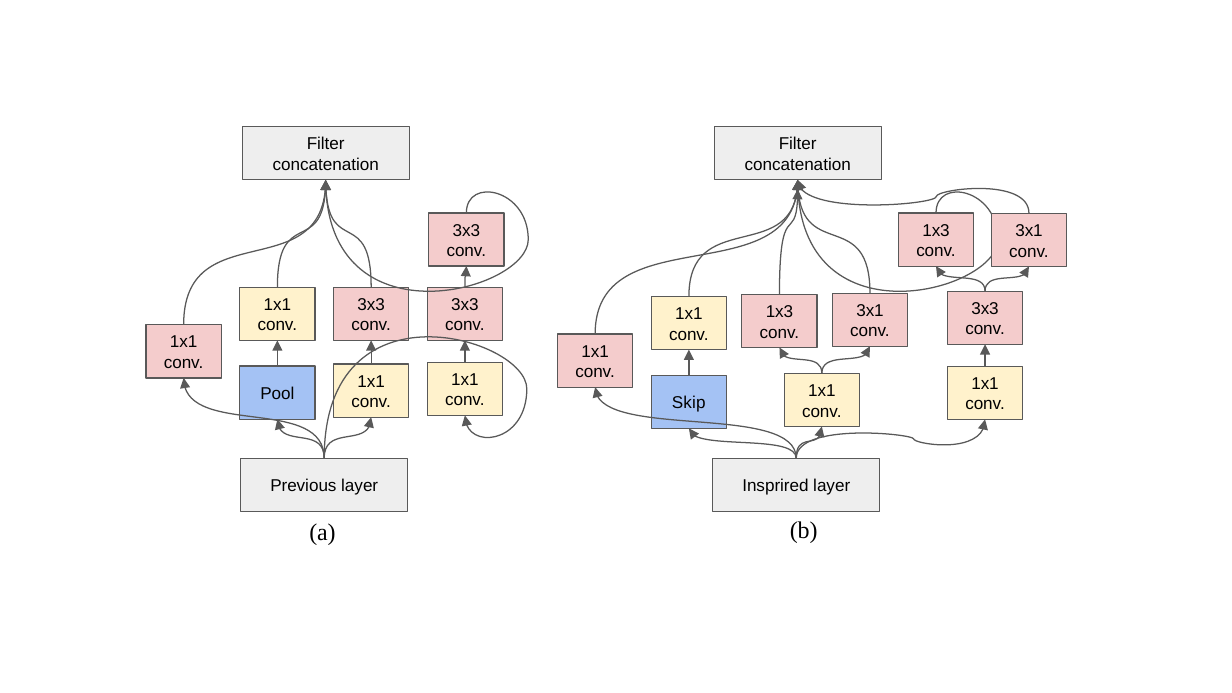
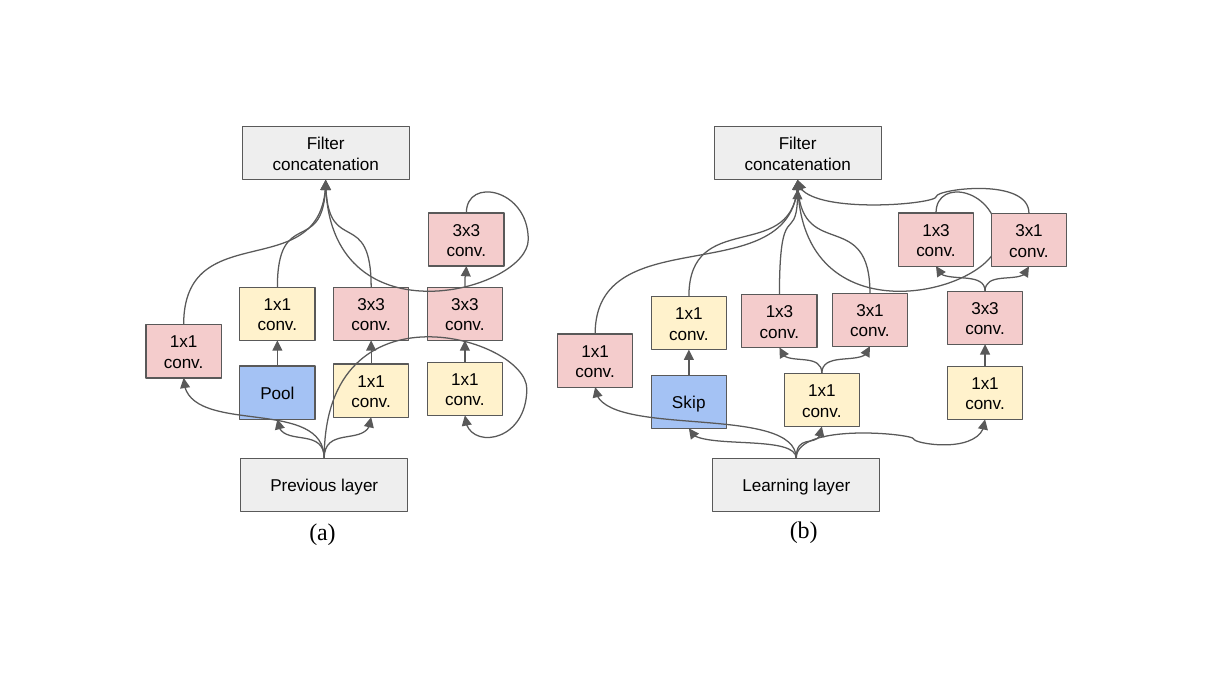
Insprired: Insprired -> Learning
